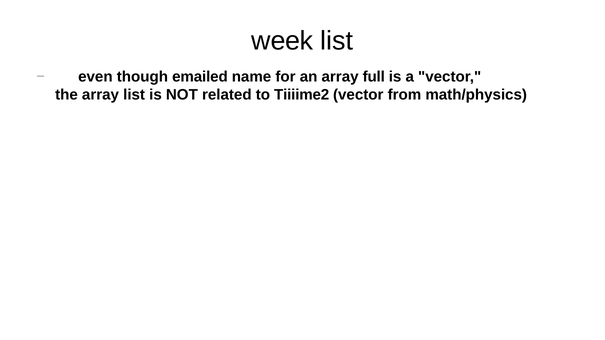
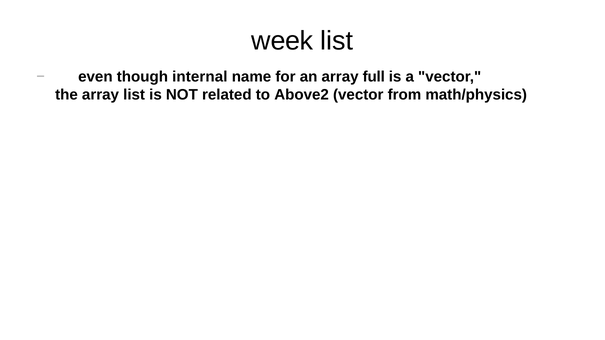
emailed: emailed -> internal
Tiiiime2: Tiiiime2 -> Above2
